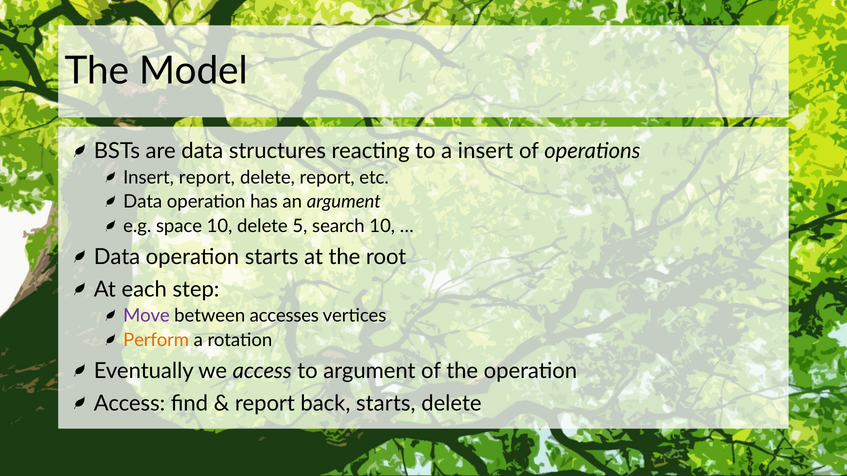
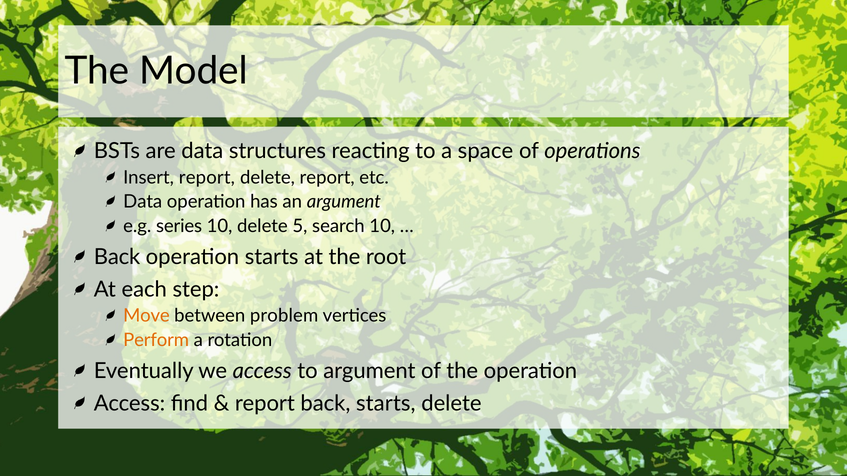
a insert: insert -> space
space: space -> series
Data at (117, 257): Data -> Back
Move colour: purple -> orange
accesses: accesses -> problem
